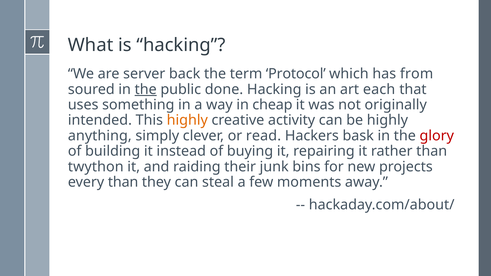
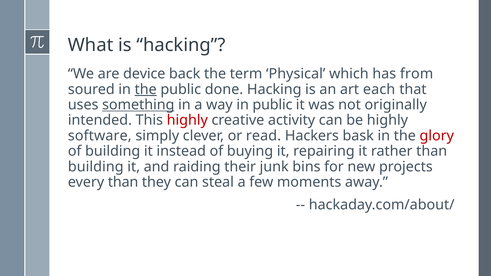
server: server -> device
Protocol: Protocol -> Physical
something underline: none -> present
in cheap: cheap -> public
highly at (187, 120) colour: orange -> red
anything: anything -> software
twython at (96, 167): twython -> building
